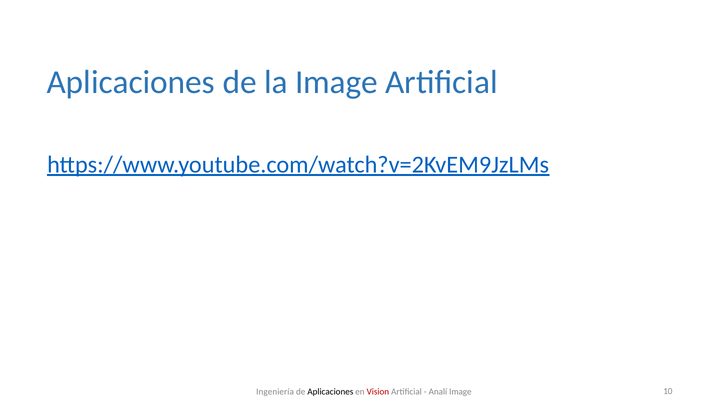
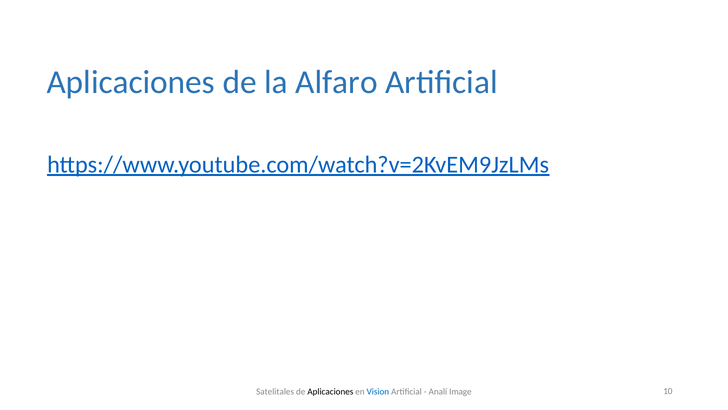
la Image: Image -> Alfaro
Ingeniería: Ingeniería -> Satelitales
Vision colour: red -> blue
